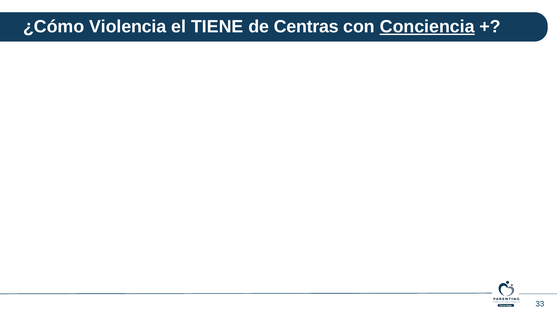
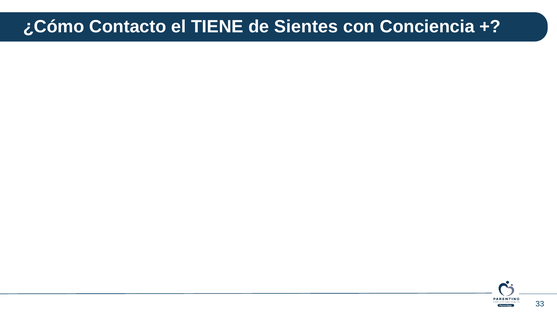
Violencia: Violencia -> Contacto
Centras: Centras -> Sientes
Conciencia underline: present -> none
